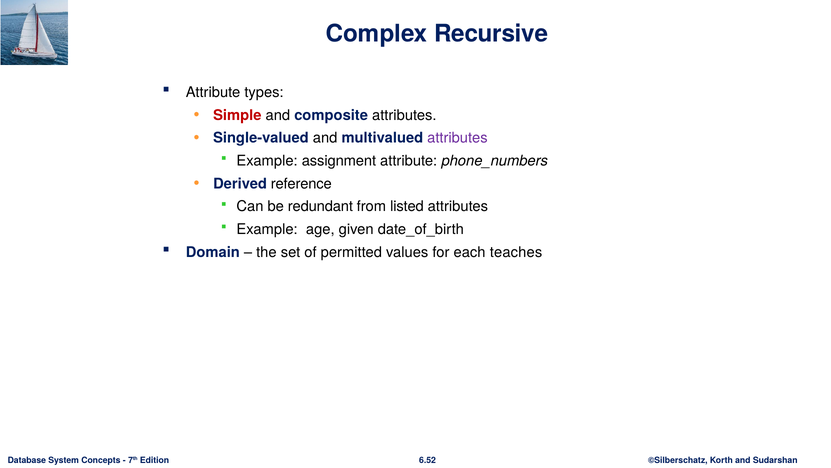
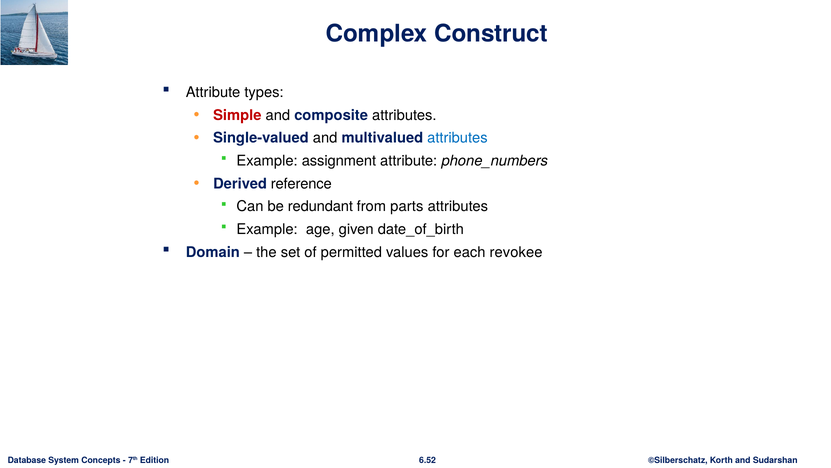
Recursive: Recursive -> Construct
attributes at (457, 138) colour: purple -> blue
listed: listed -> parts
teaches: teaches -> revokee
